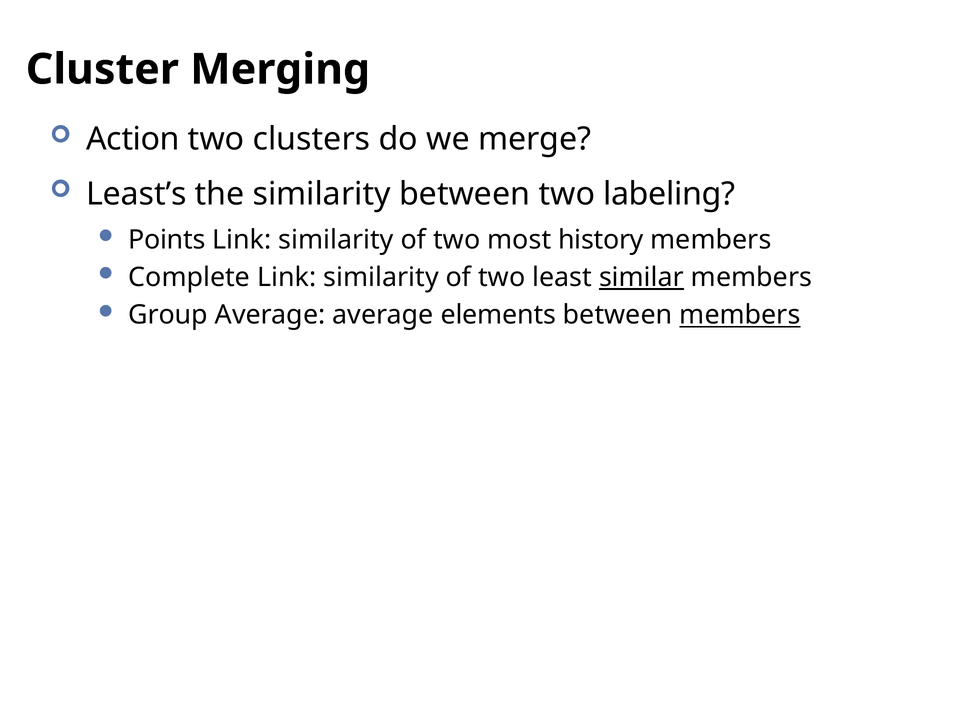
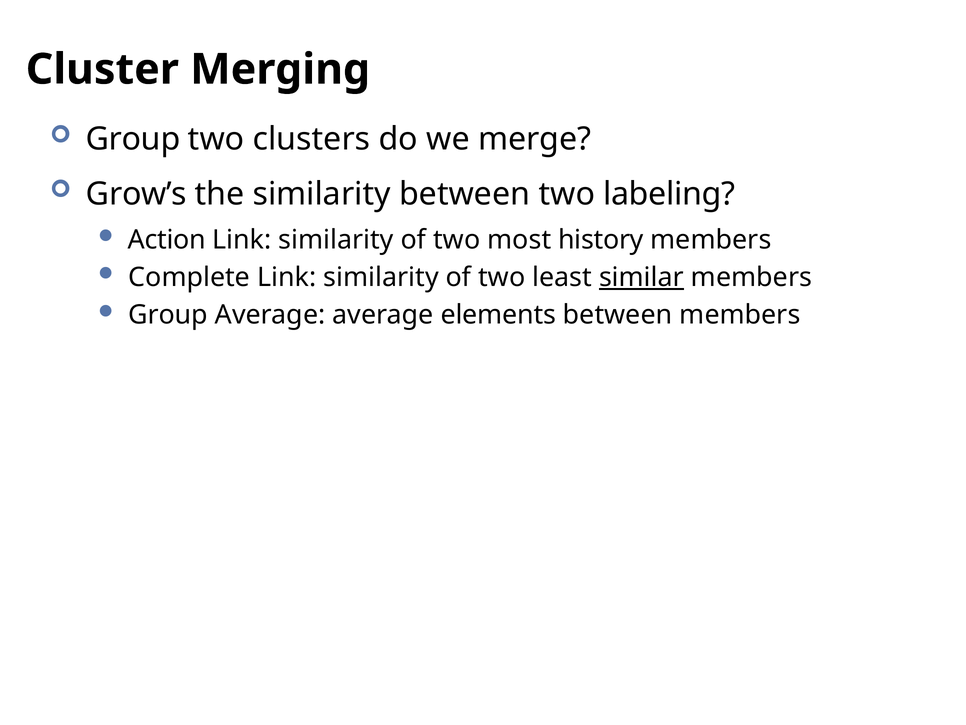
Action at (133, 139): Action -> Group
Least’s: Least’s -> Grow’s
Points: Points -> Action
members at (740, 315) underline: present -> none
